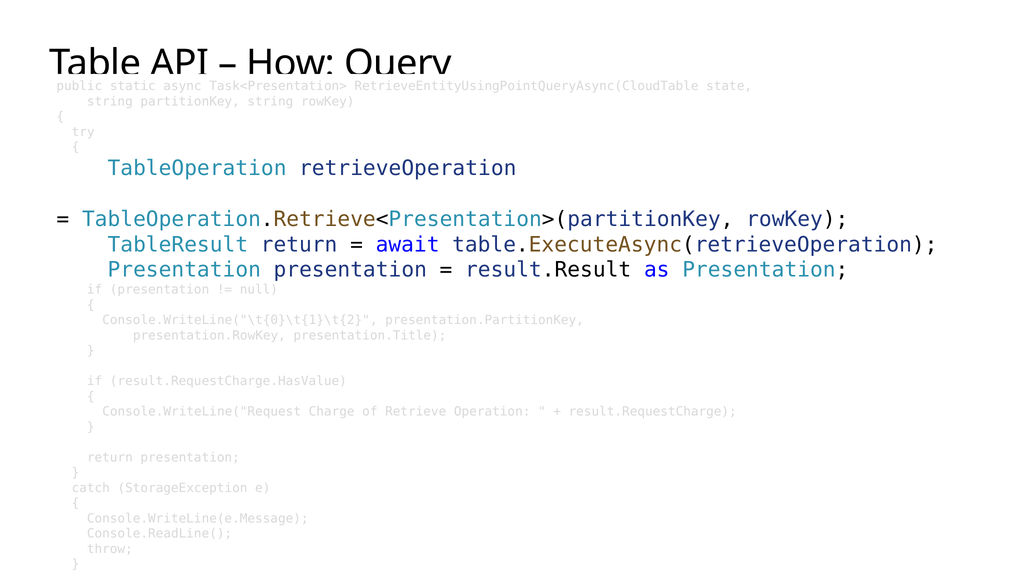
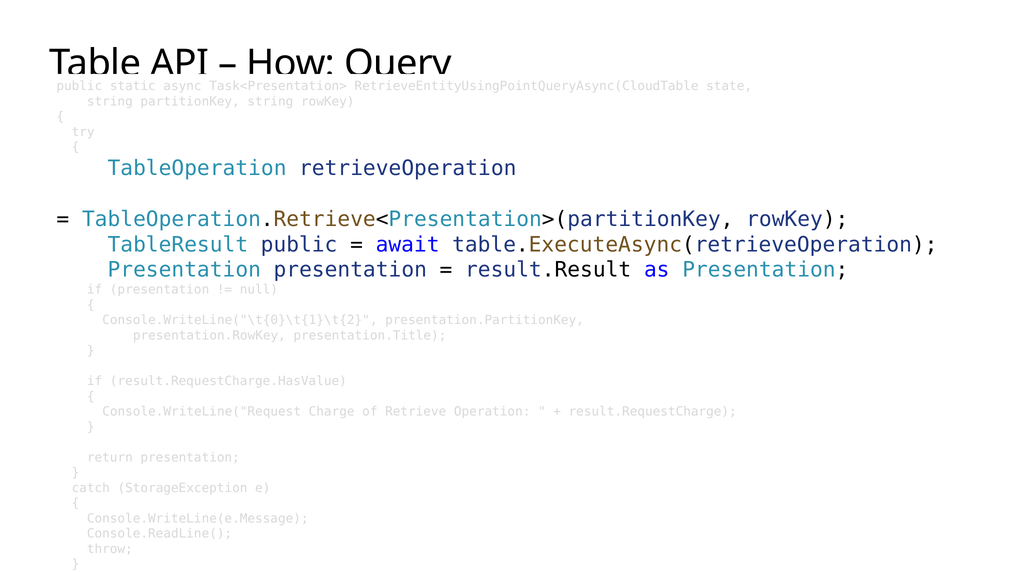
TableResult return: return -> public
